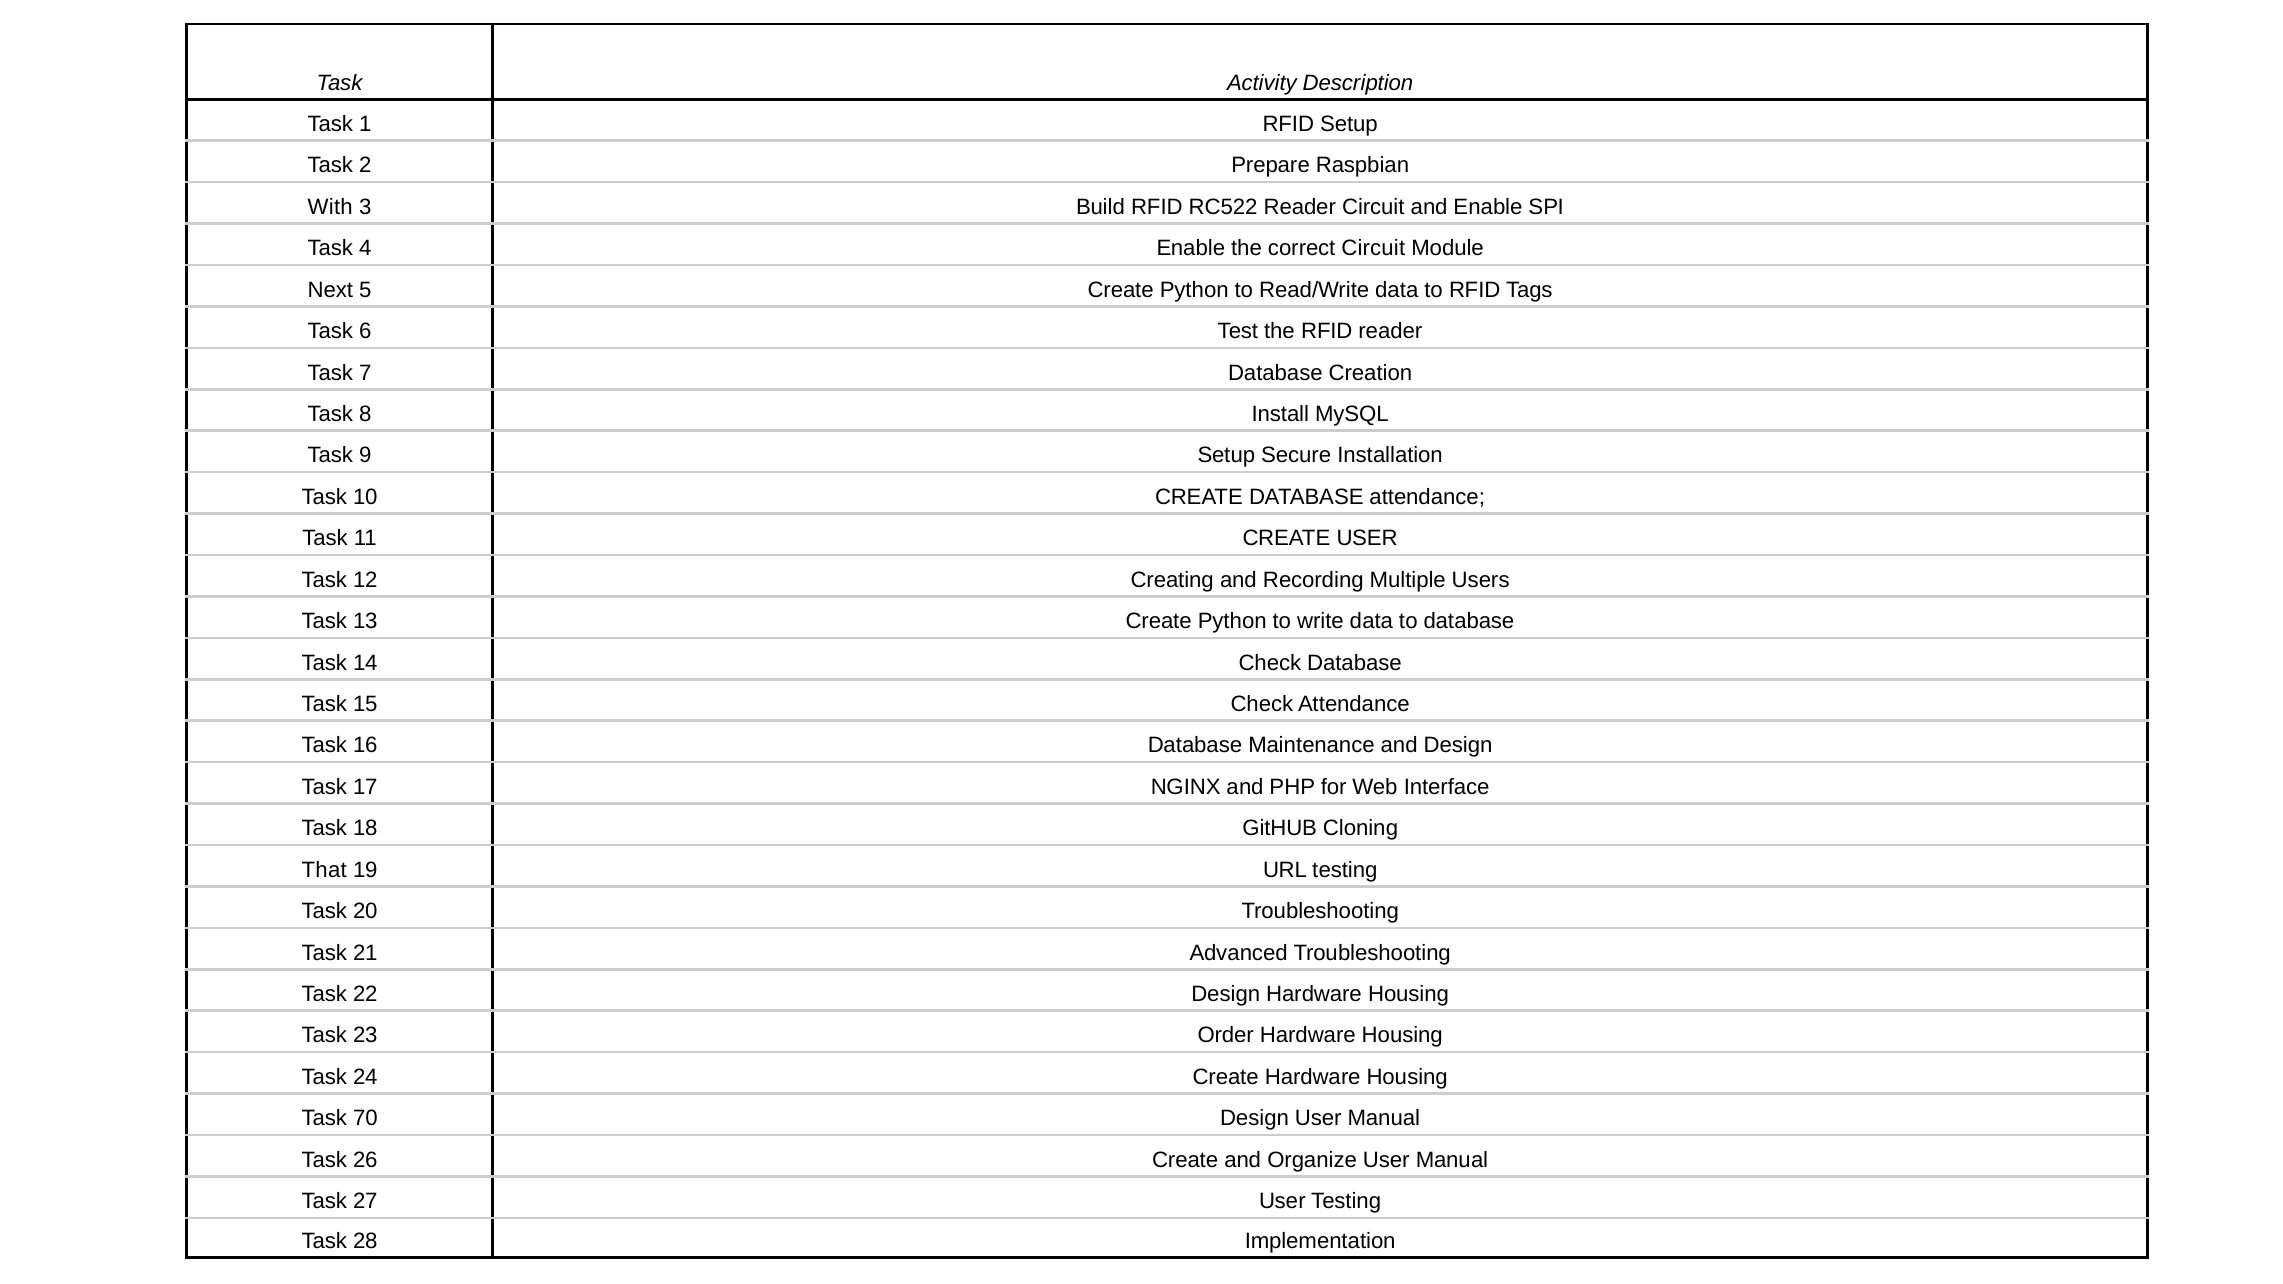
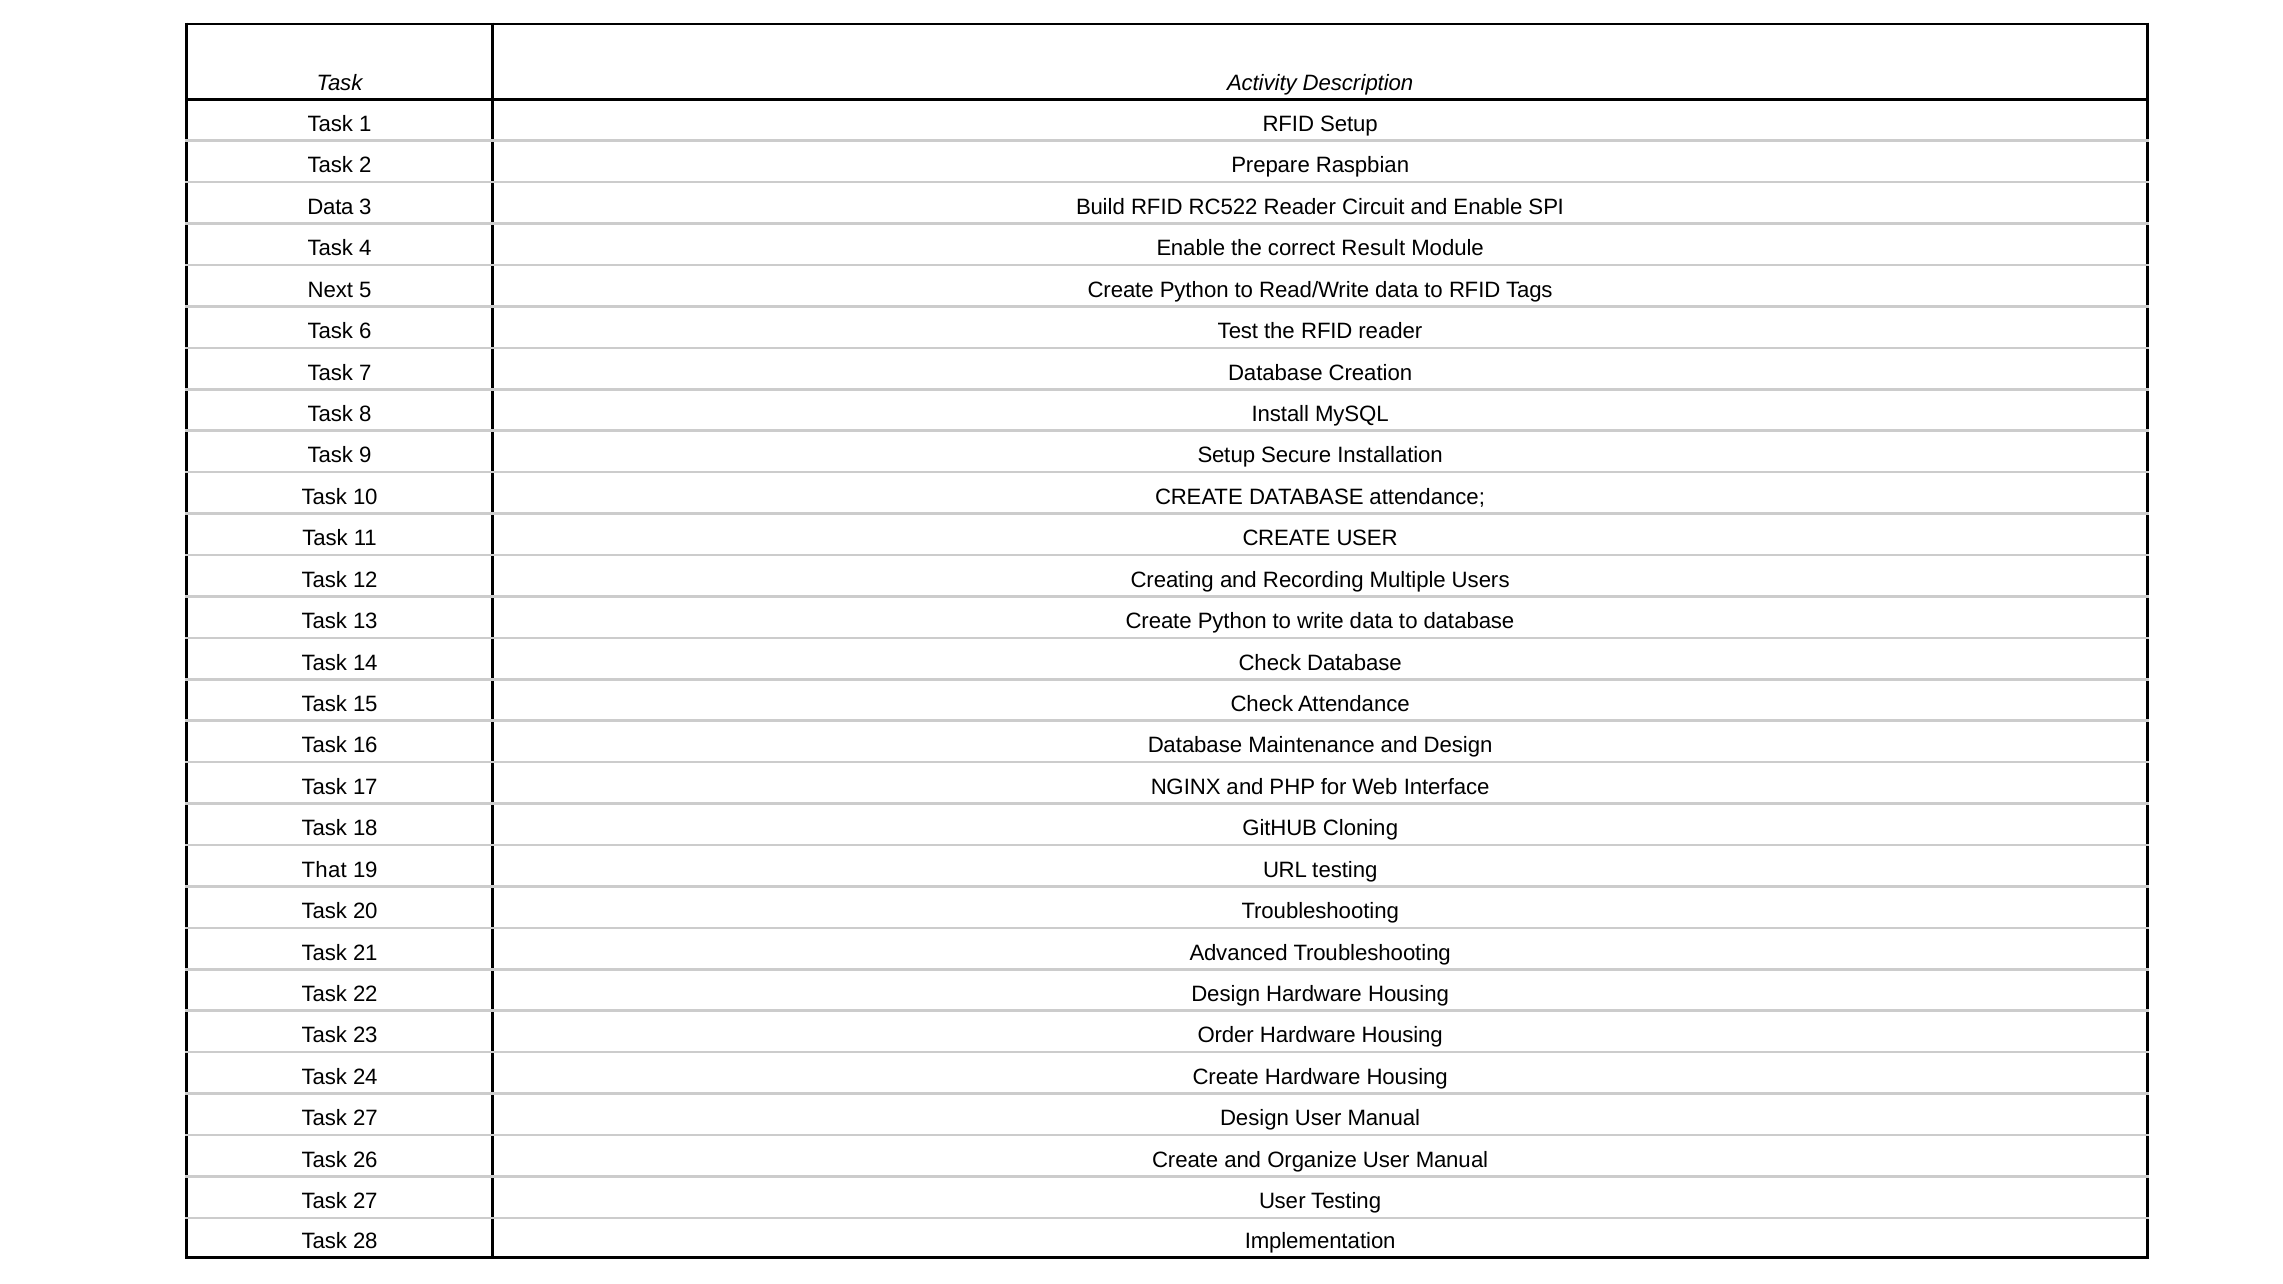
With at (330, 207): With -> Data
correct Circuit: Circuit -> Result
70 at (365, 1119): 70 -> 27
